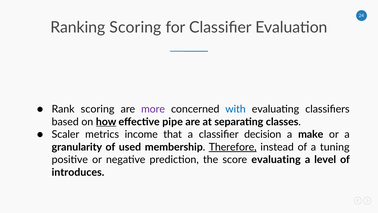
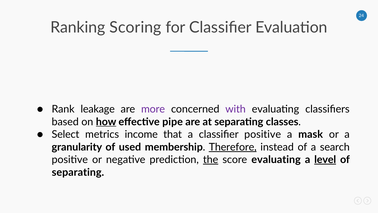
Rank scoring: scoring -> leakage
with colour: blue -> purple
Scaler: Scaler -> Select
classifier decision: decision -> positive
make: make -> mask
tuning: tuning -> search
the underline: none -> present
level underline: none -> present
introduces at (78, 172): introduces -> separating
